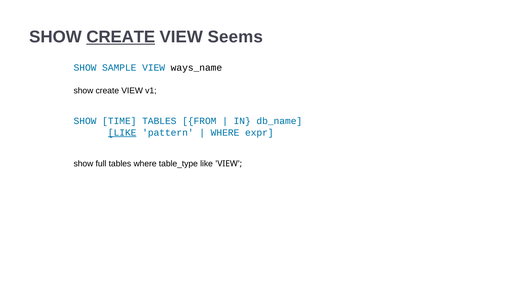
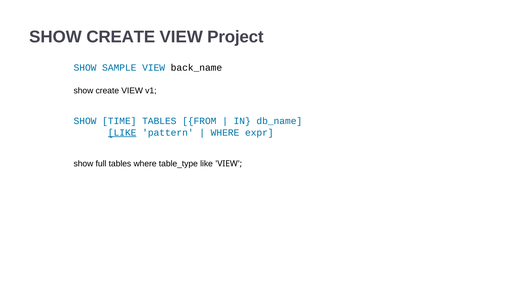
CREATE at (121, 37) underline: present -> none
Seems: Seems -> Project
ways_name: ways_name -> back_name
